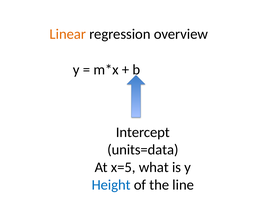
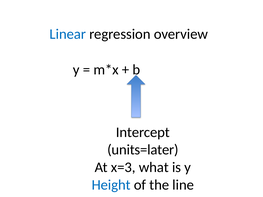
Linear colour: orange -> blue
units=data: units=data -> units=later
x=5: x=5 -> x=3
